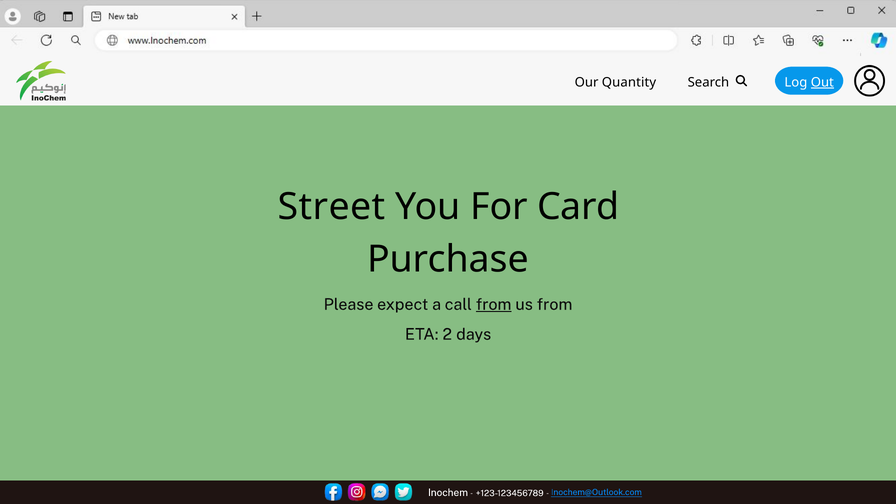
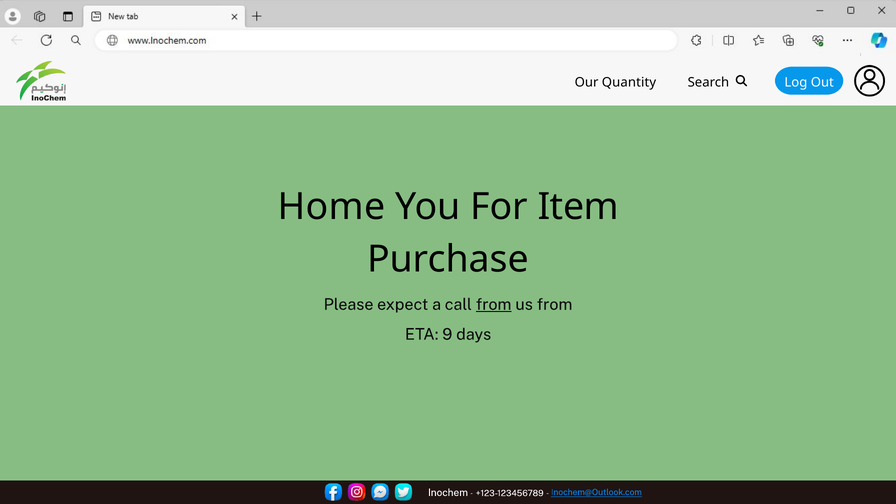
Out underline: present -> none
Street: Street -> Home
Card: Card -> Item
2: 2 -> 9
